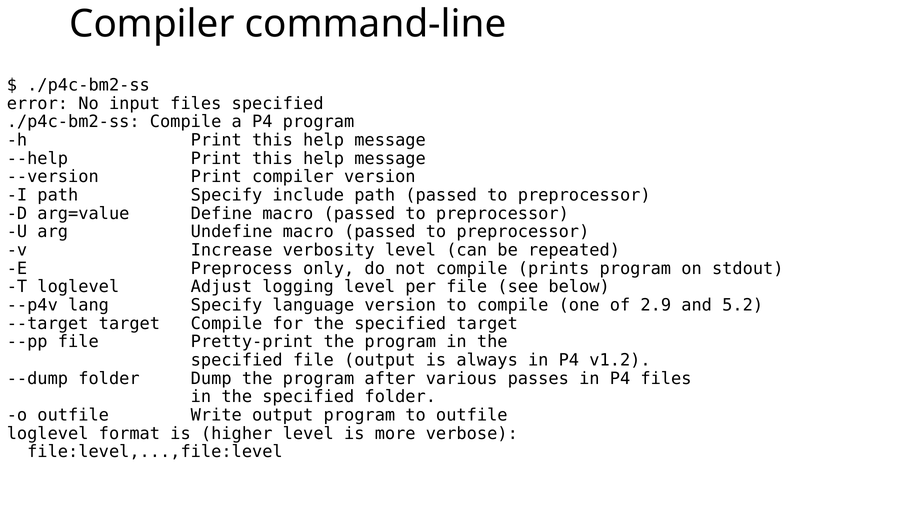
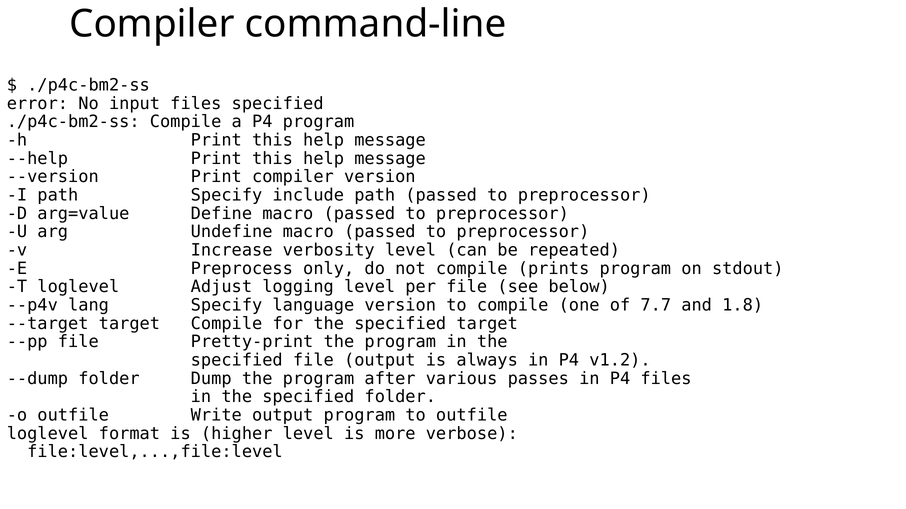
2.9: 2.9 -> 7.7
5.2: 5.2 -> 1.8
